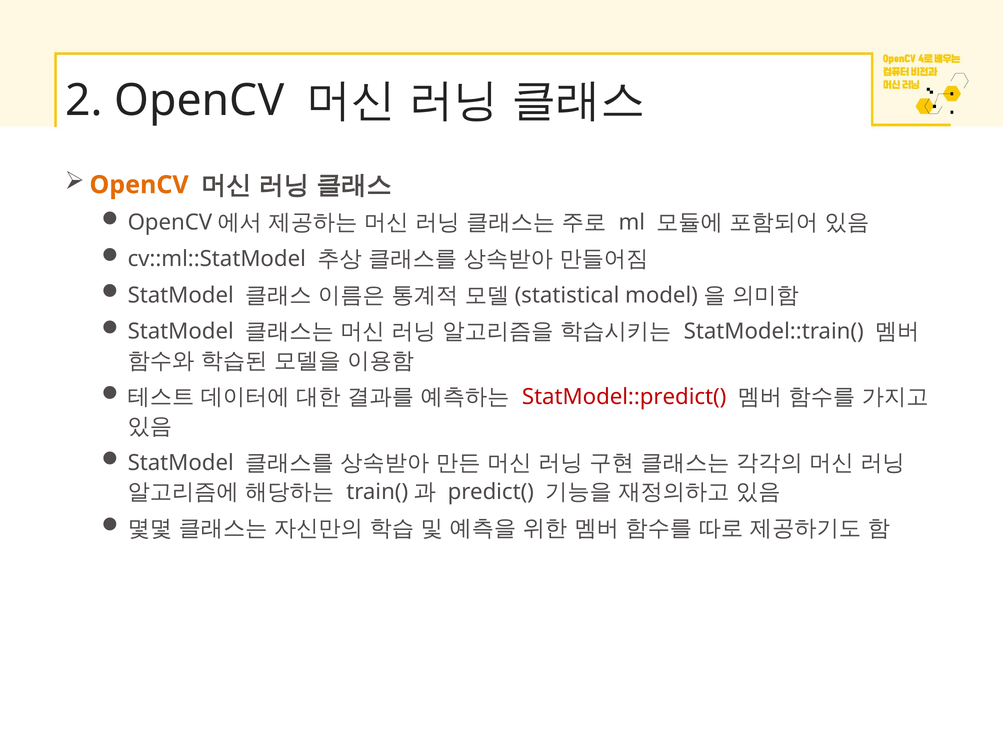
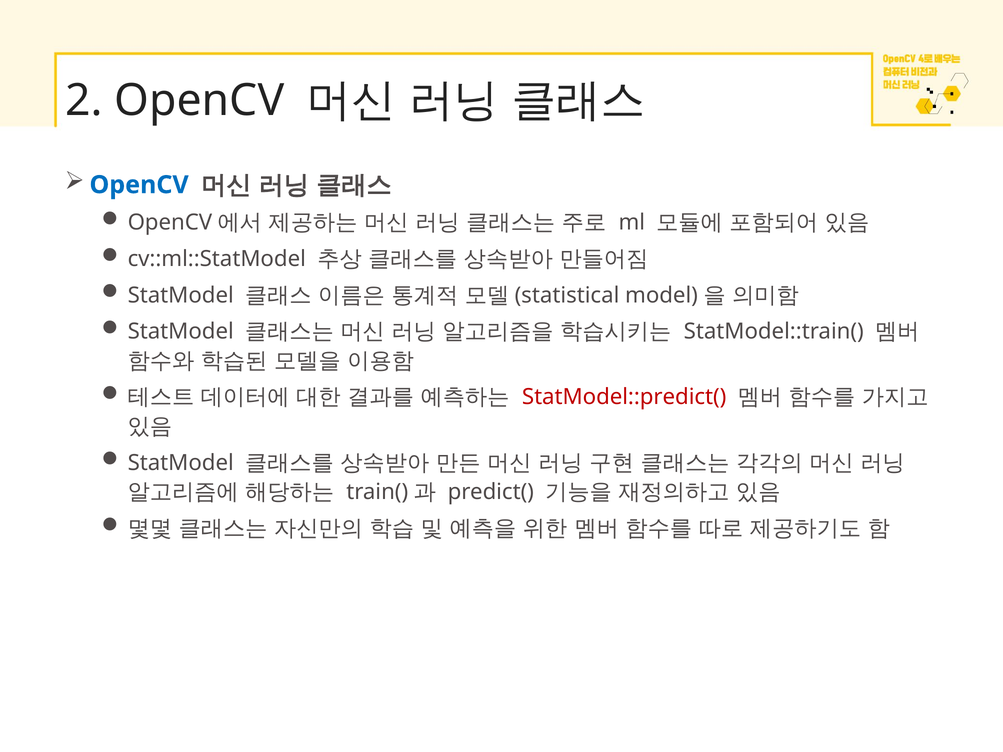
OpenCV at (139, 185) colour: orange -> blue
